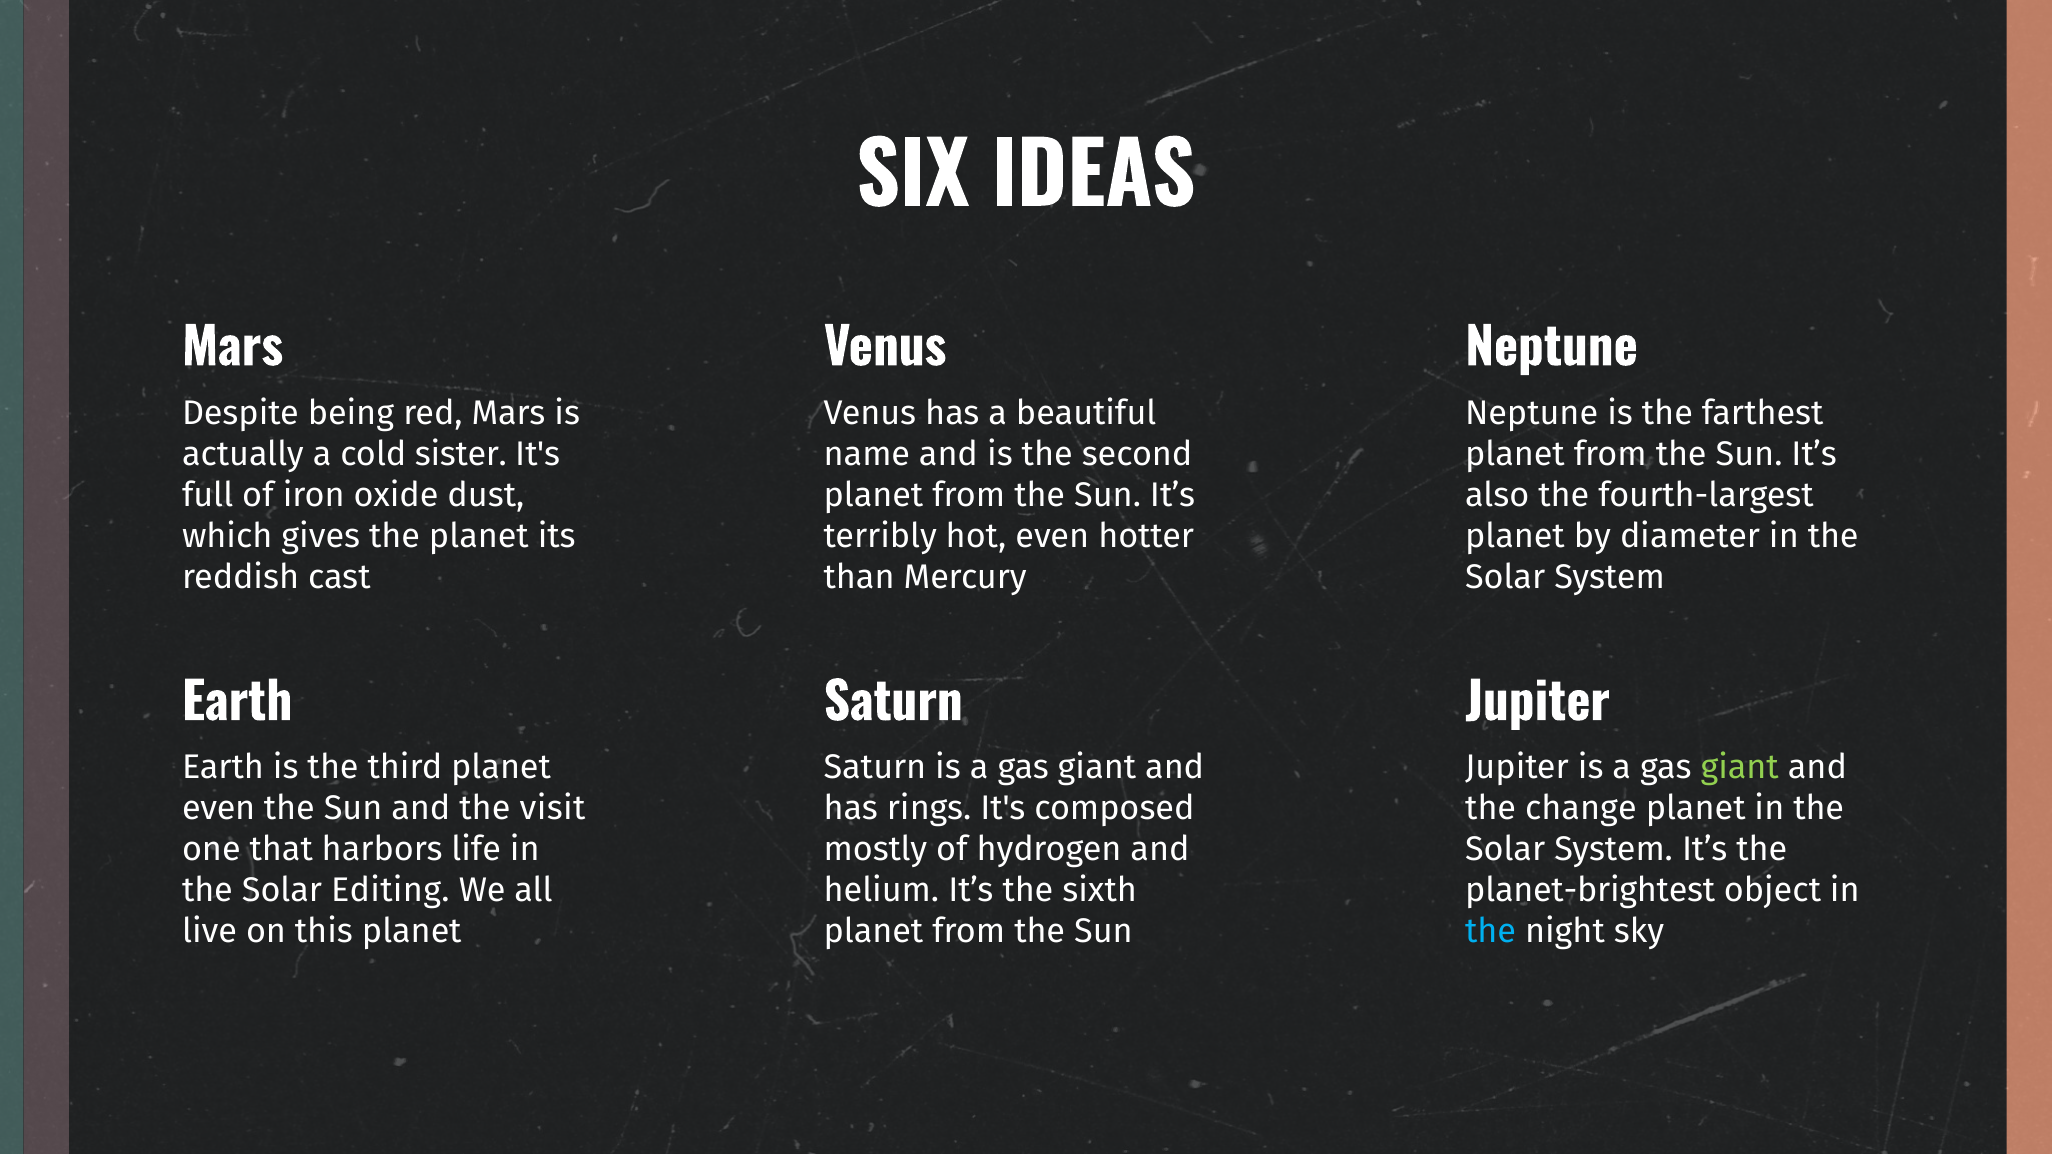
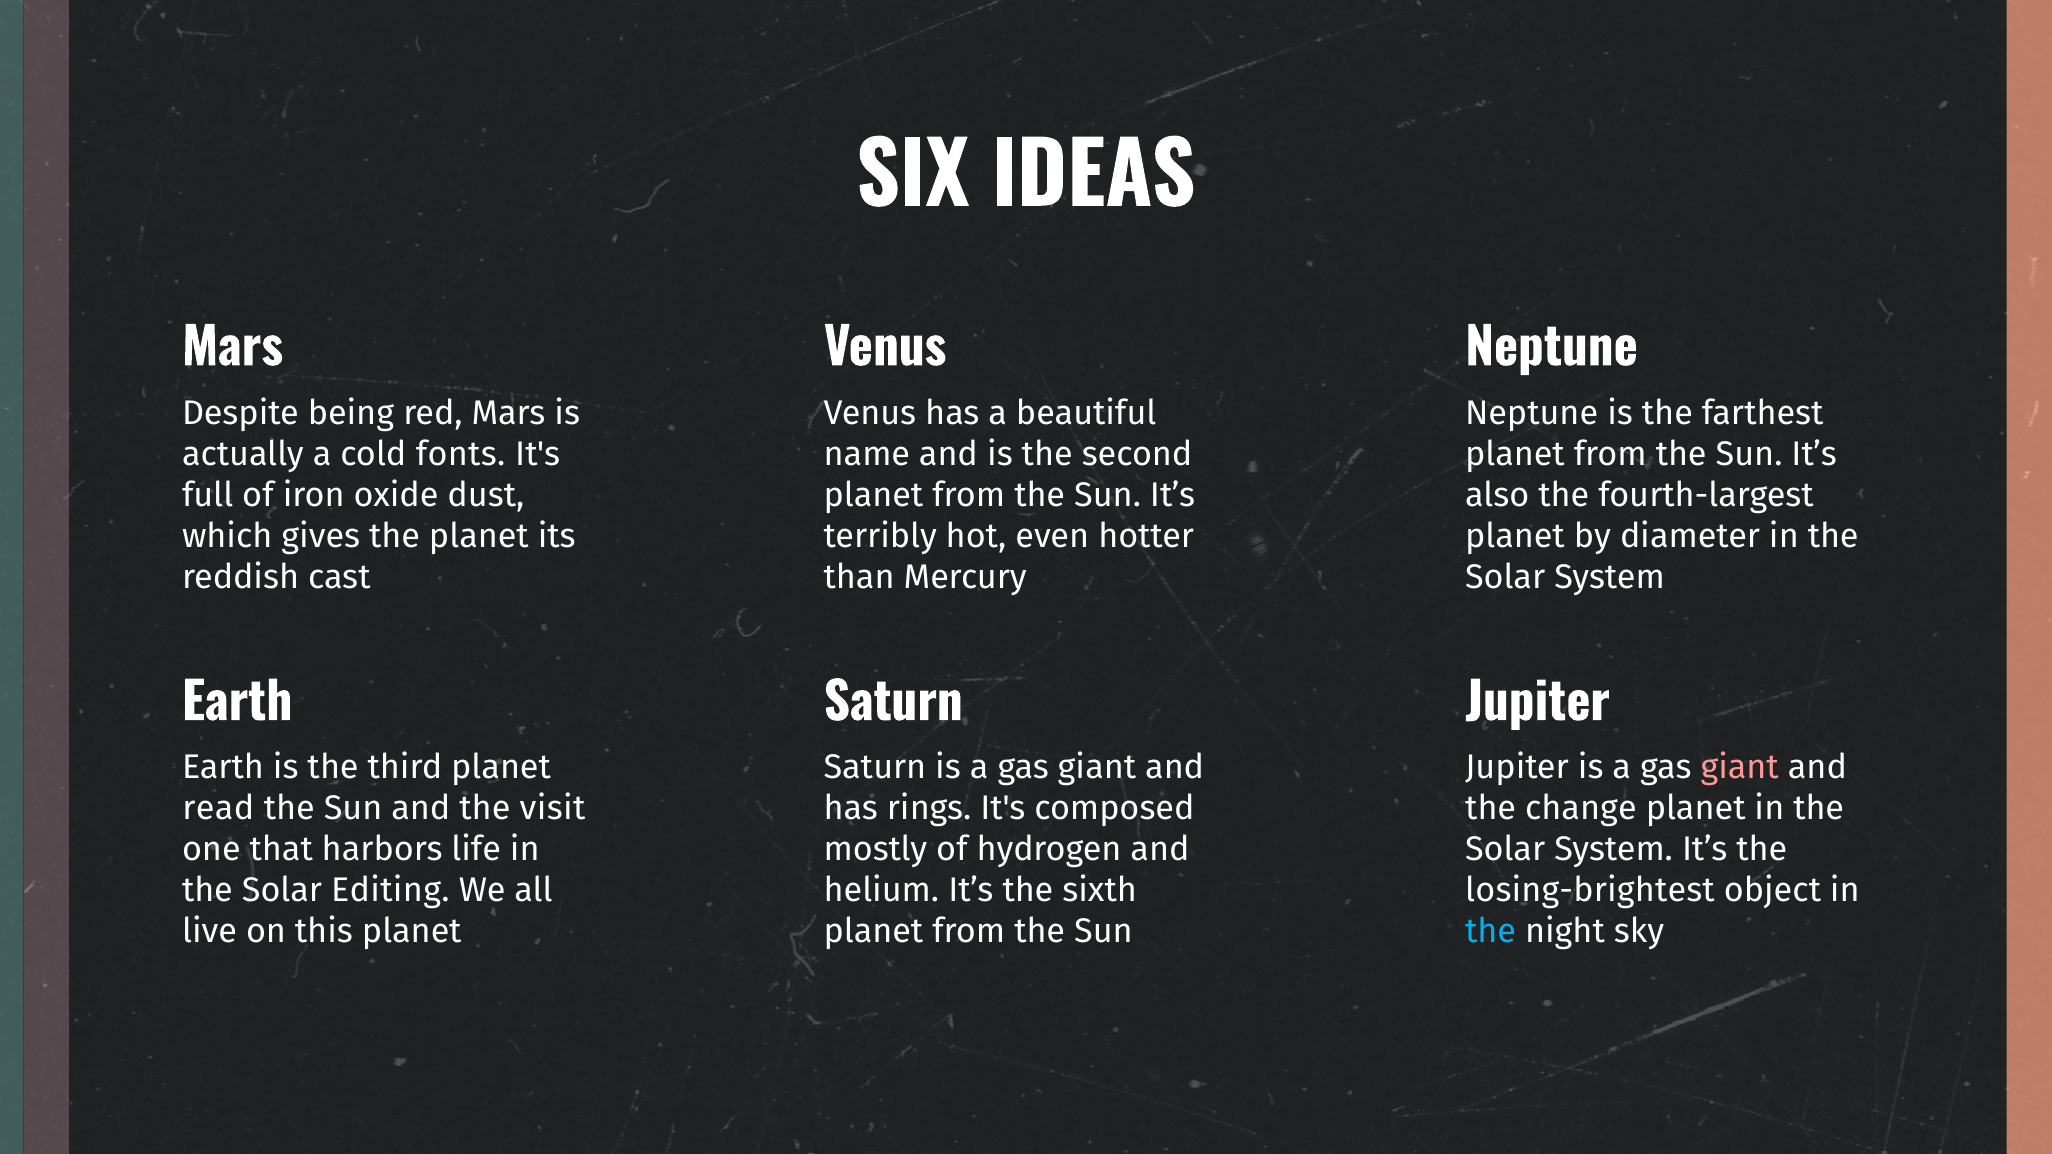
sister: sister -> fonts
giant at (1740, 767) colour: light green -> pink
even at (219, 808): even -> read
planet-brightest: planet-brightest -> losing-brightest
